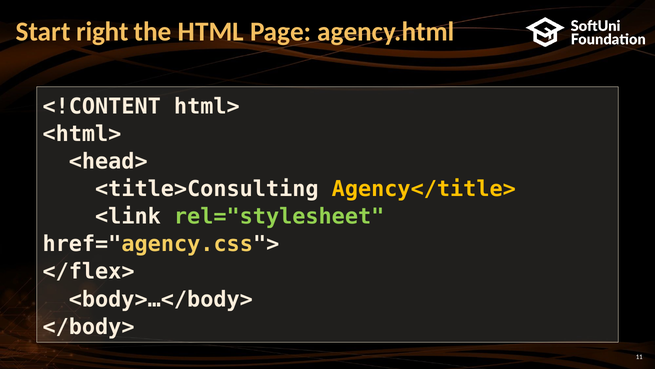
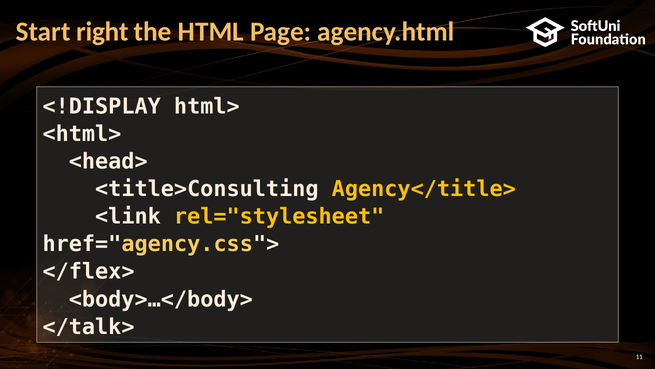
<!CONTENT: <!CONTENT -> <!DISPLAY
rel="stylesheet colour: light green -> yellow
</body>: </body> -> </talk>
